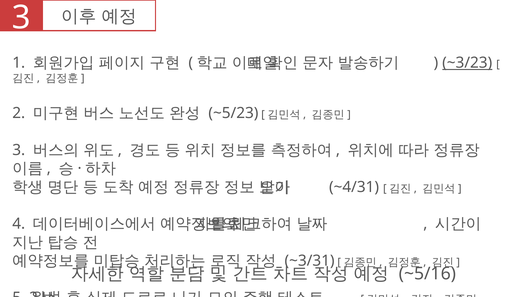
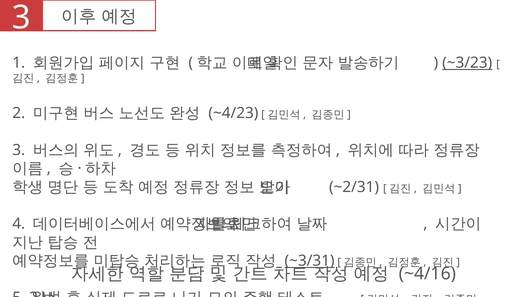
~5/23: ~5/23 -> ~4/23
~4/31: ~4/31 -> ~2/31
~3/31 underline: none -> present
~5/16: ~5/16 -> ~4/16
